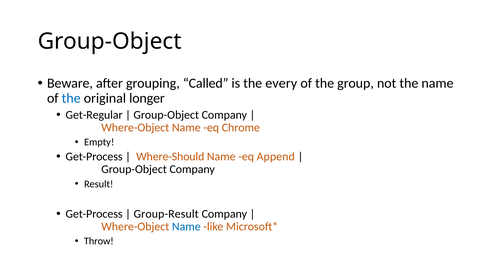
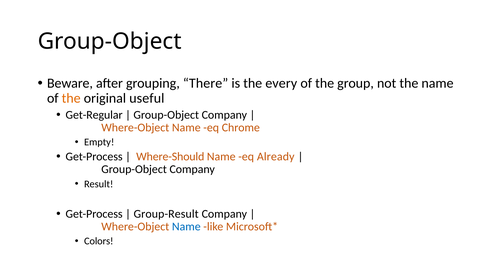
Called: Called -> There
the at (71, 98) colour: blue -> orange
longer: longer -> useful
Append: Append -> Already
Throw: Throw -> Colors
